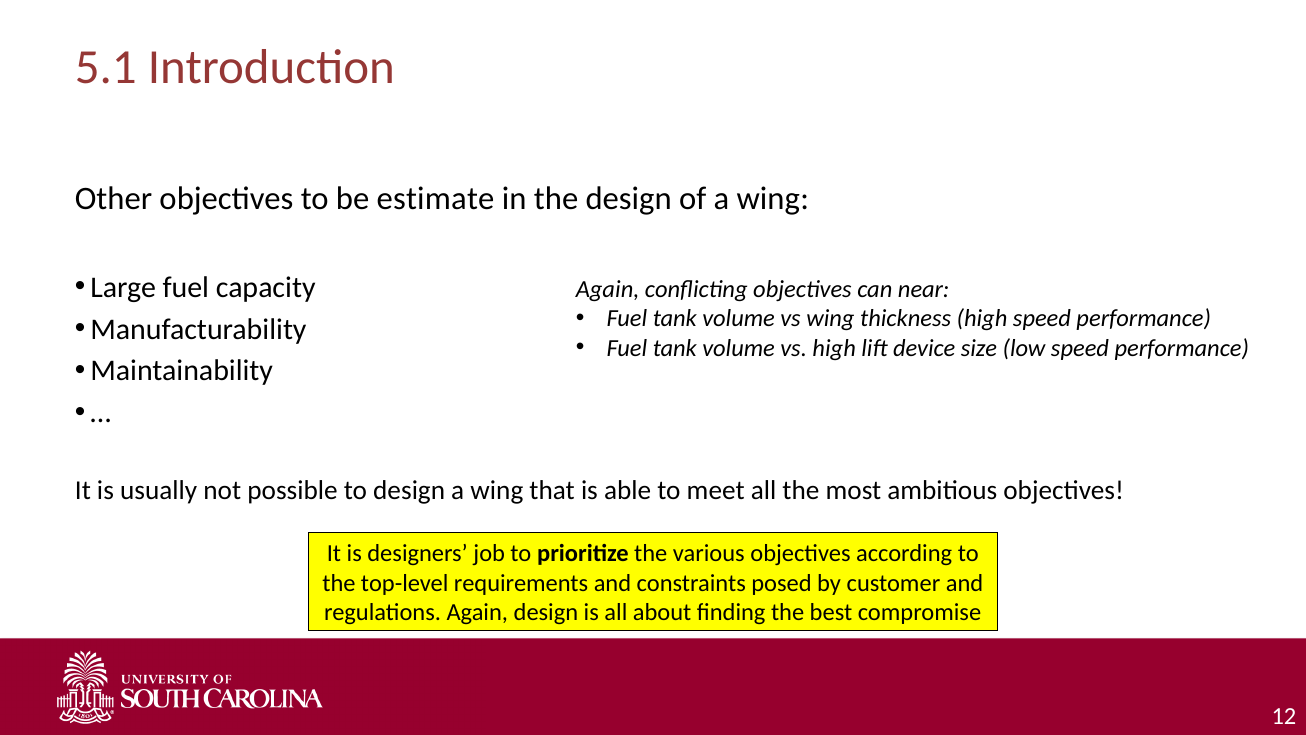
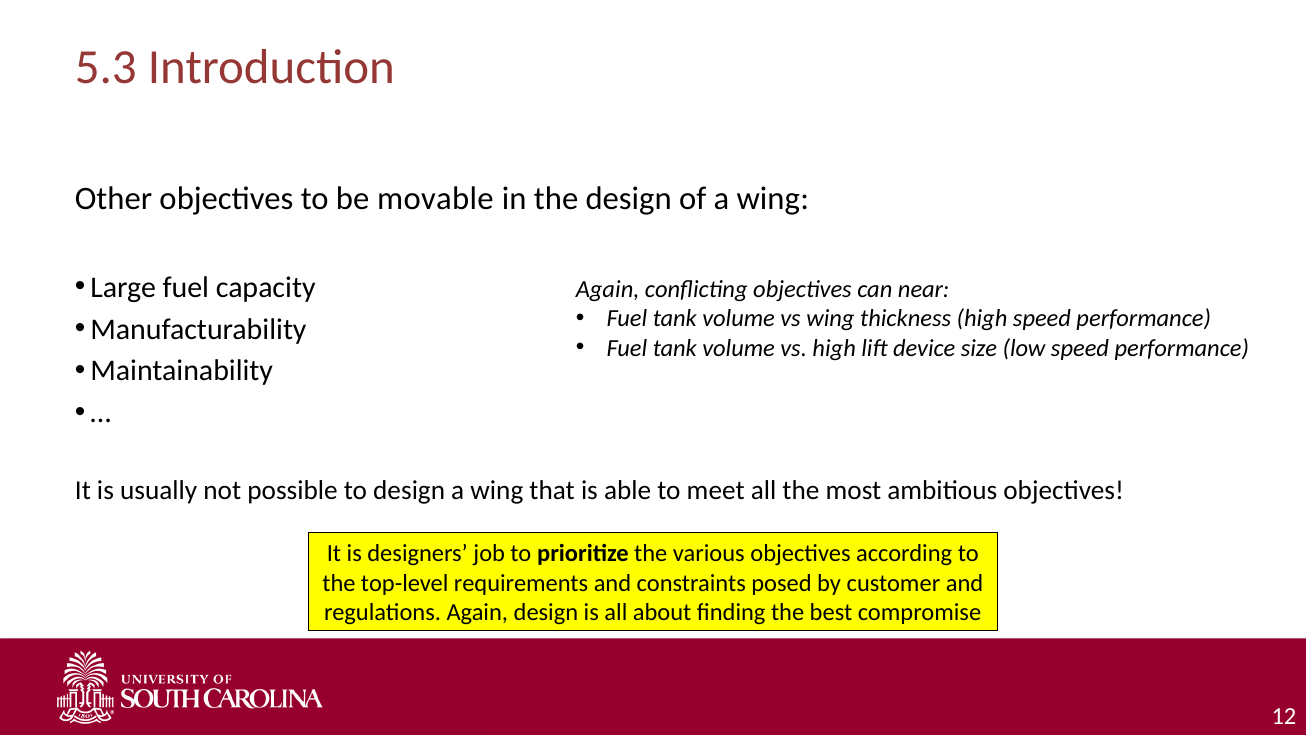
5.1: 5.1 -> 5.3
estimate: estimate -> movable
